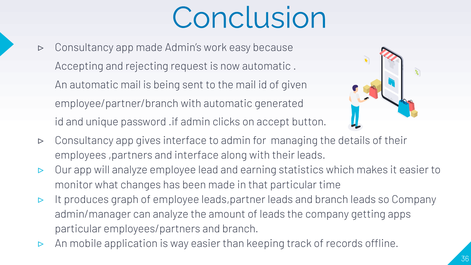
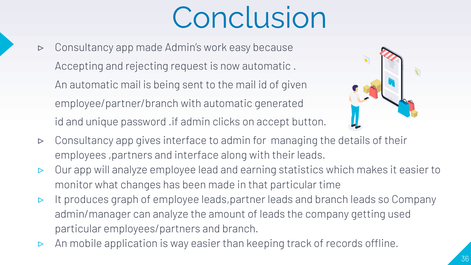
apps: apps -> used
